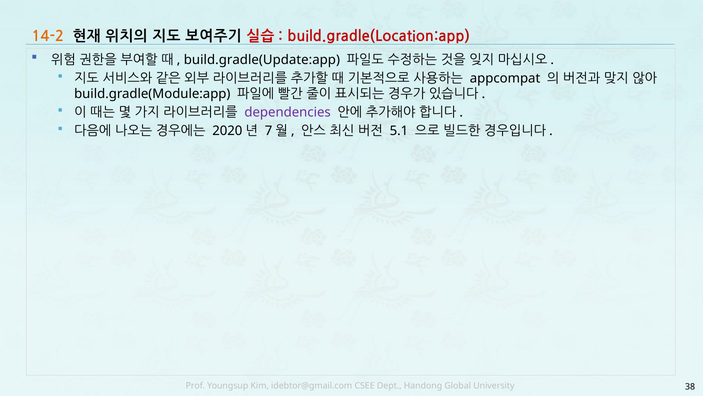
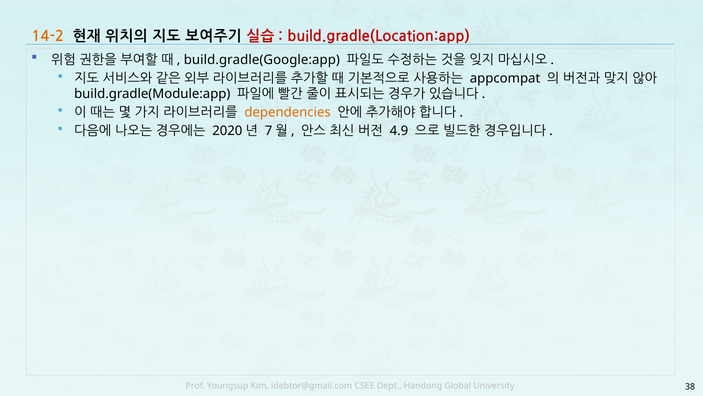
build.gradle(Update:app: build.gradle(Update:app -> build.gradle(Google:app
dependencies colour: purple -> orange
5.1: 5.1 -> 4.9
